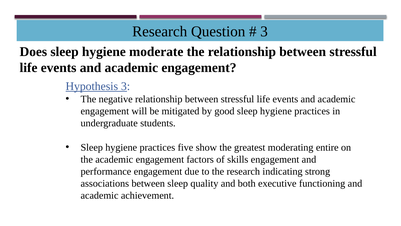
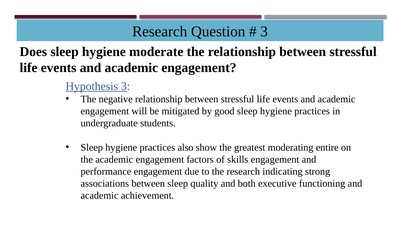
five: five -> also
